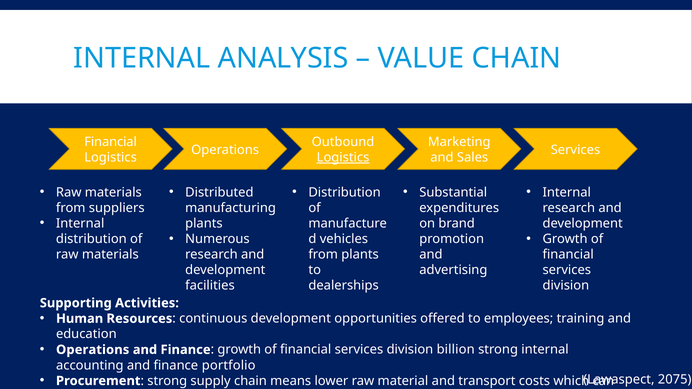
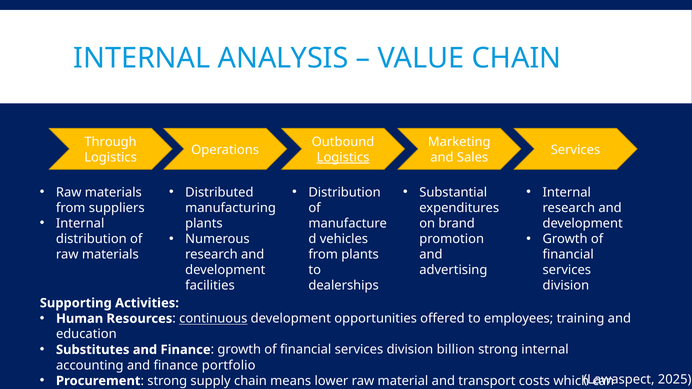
Financial at (111, 142): Financial -> Through
continuous underline: none -> present
Operations at (93, 350): Operations -> Substitutes
2075: 2075 -> 2025
